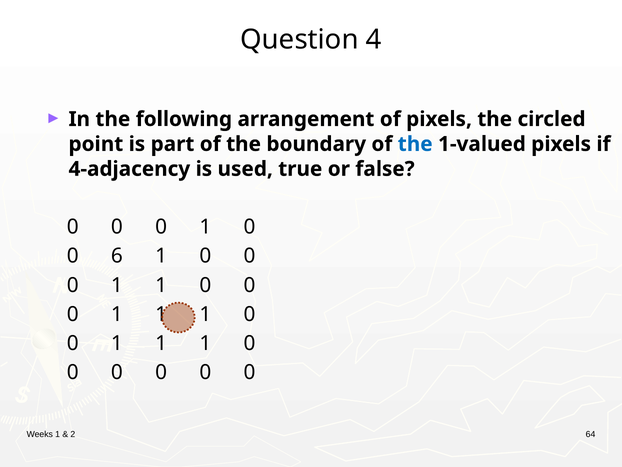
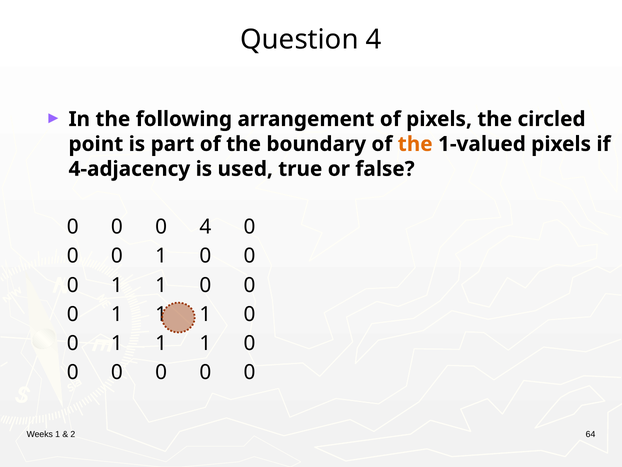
the at (415, 144) colour: blue -> orange
1 at (205, 227): 1 -> 4
6 at (117, 256): 6 -> 0
